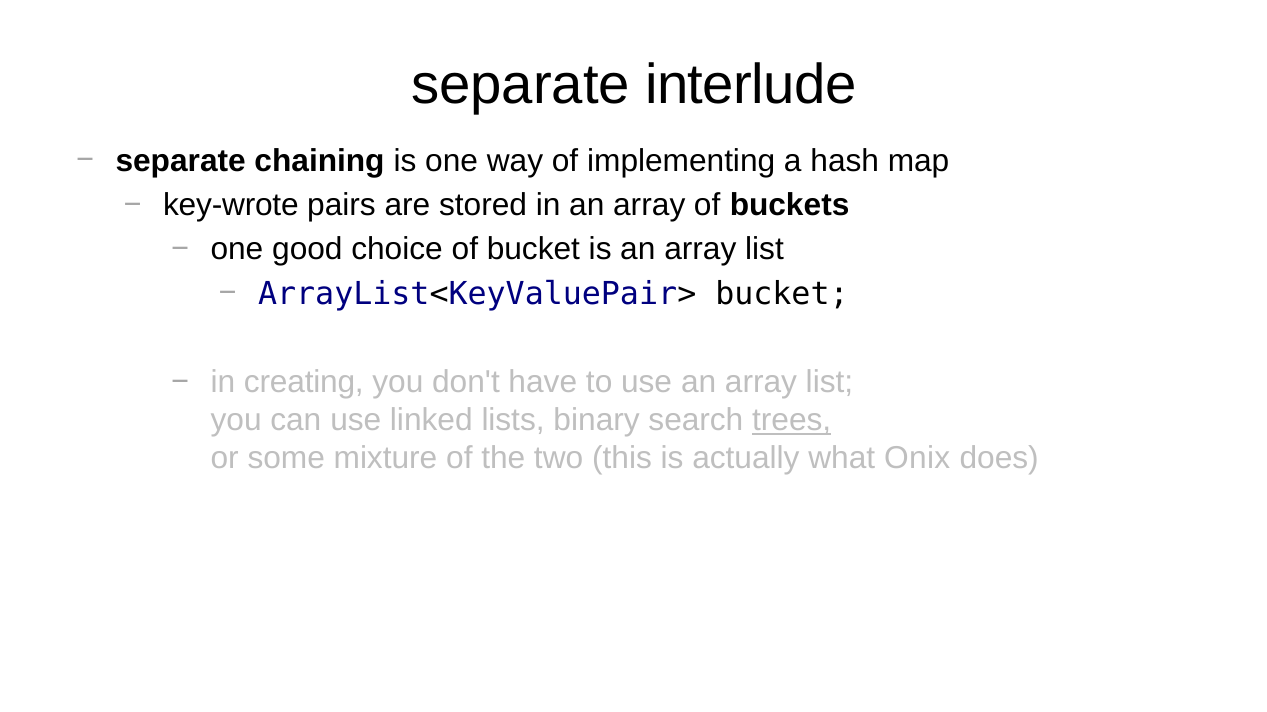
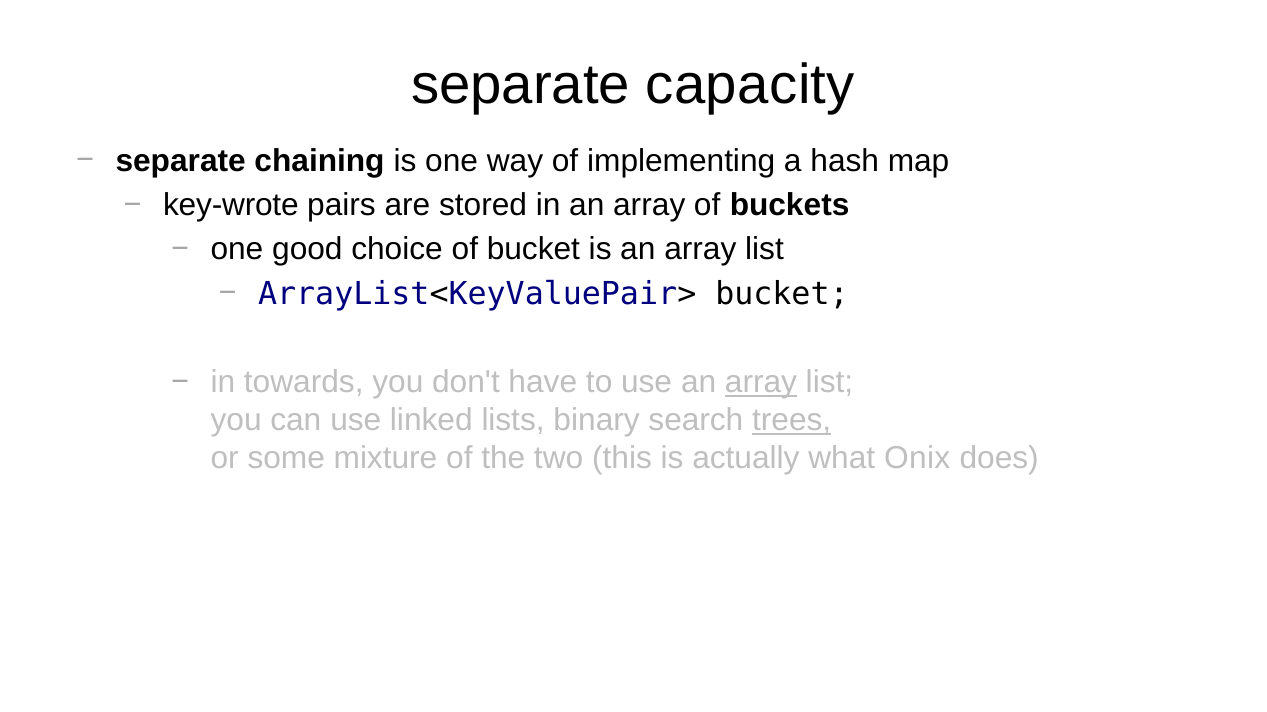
interlude: interlude -> capacity
creating: creating -> towards
array at (761, 383) underline: none -> present
